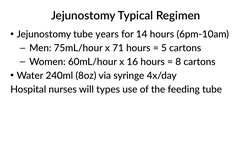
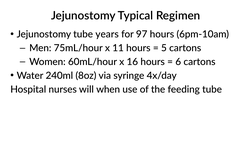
14: 14 -> 97
71: 71 -> 11
8: 8 -> 6
types: types -> when
